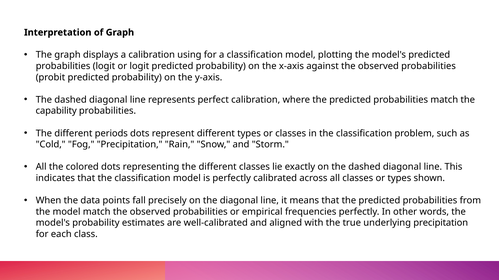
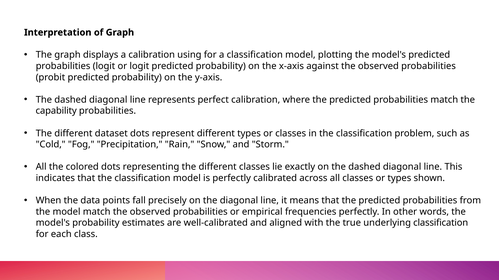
periods: periods -> dataset
underlying precipitation: precipitation -> classification
